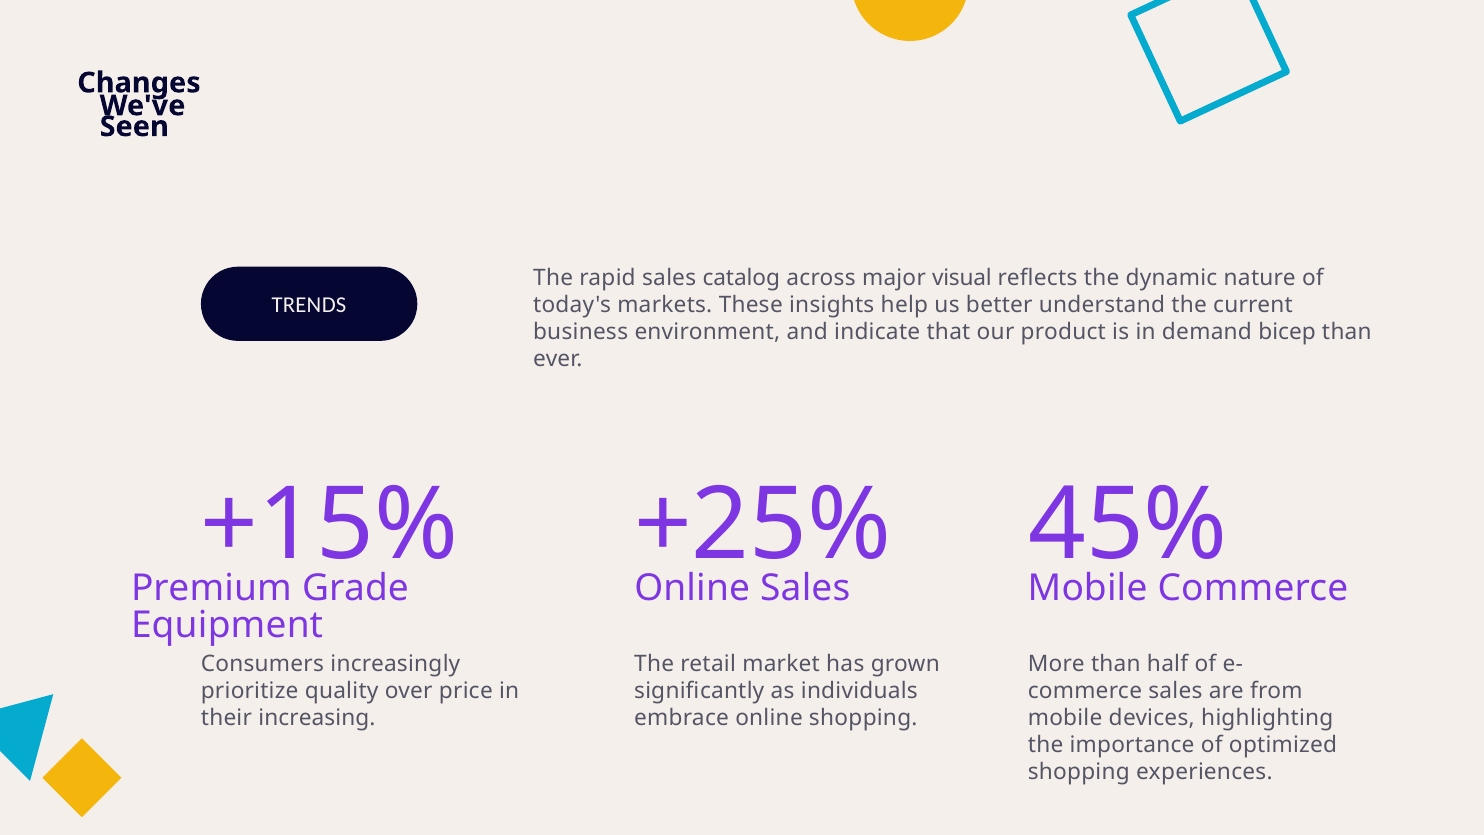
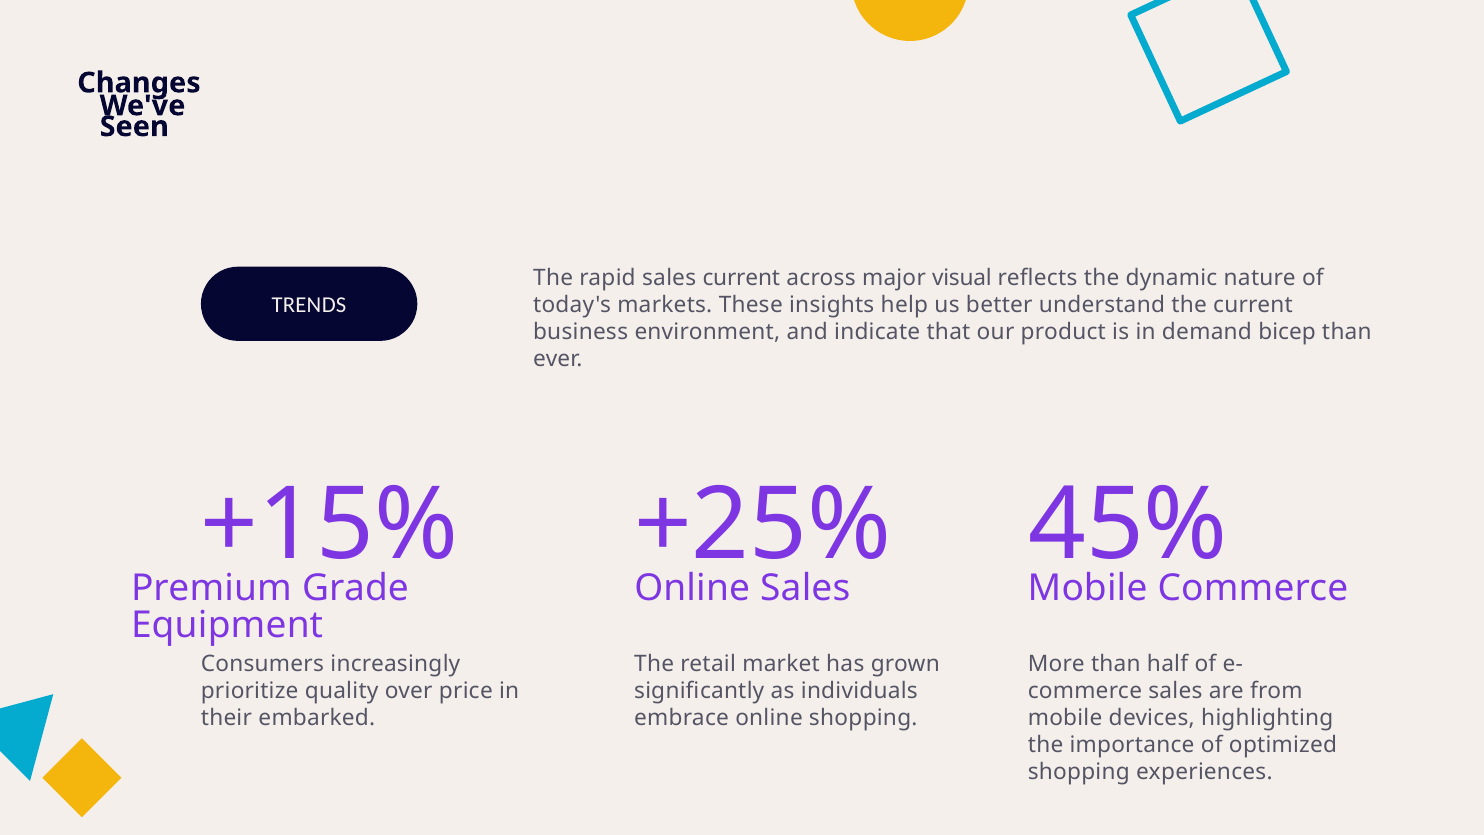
sales catalog: catalog -> current
increasing: increasing -> embarked
